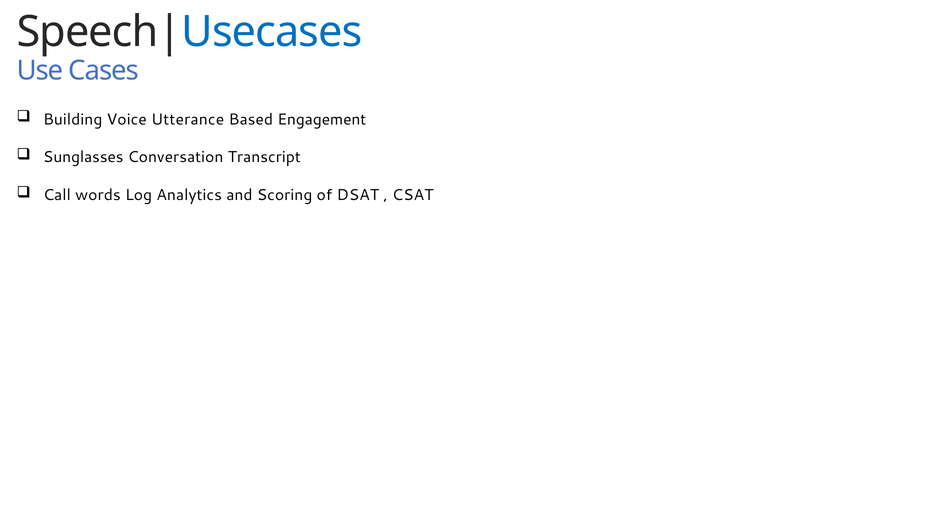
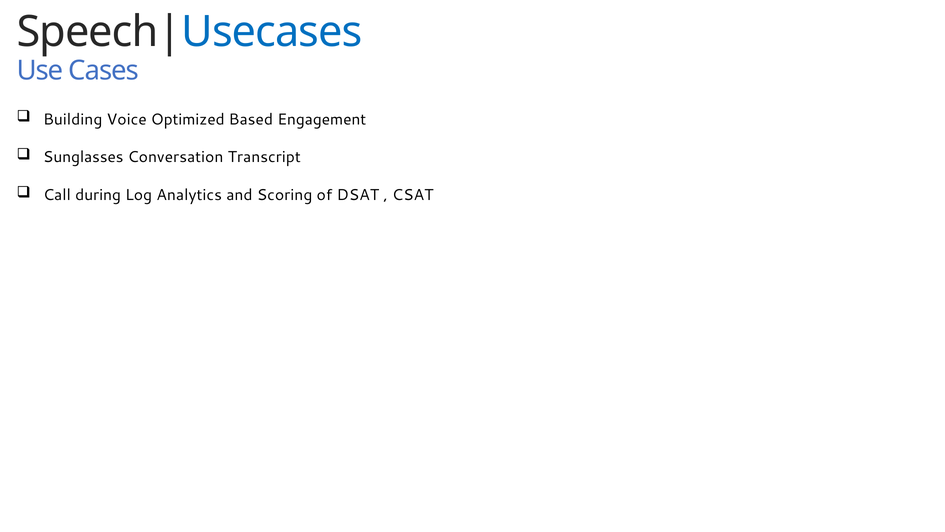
Utterance: Utterance -> Optimized
words: words -> during
